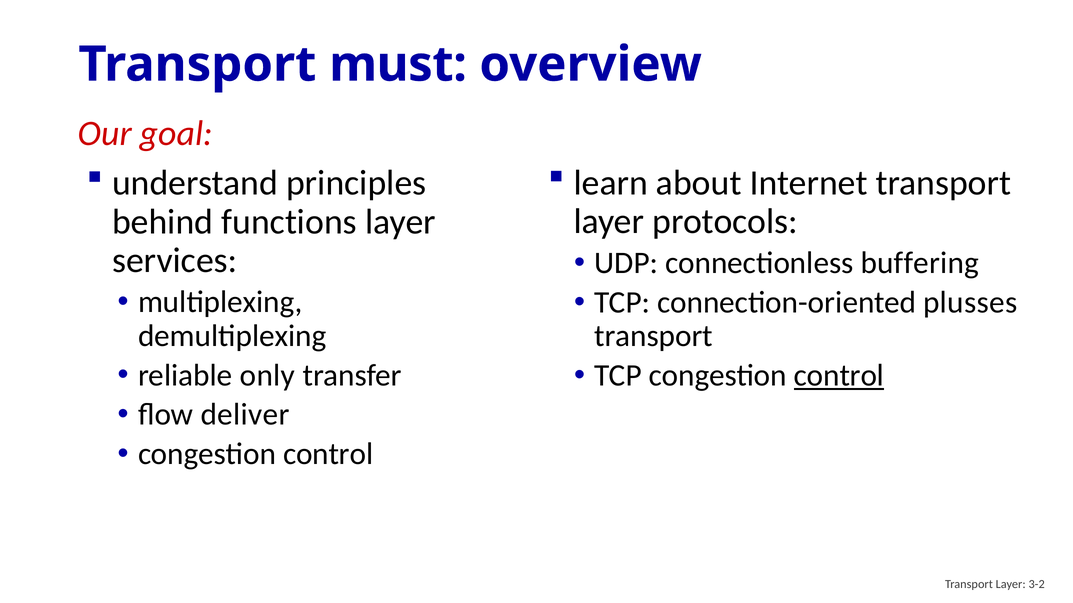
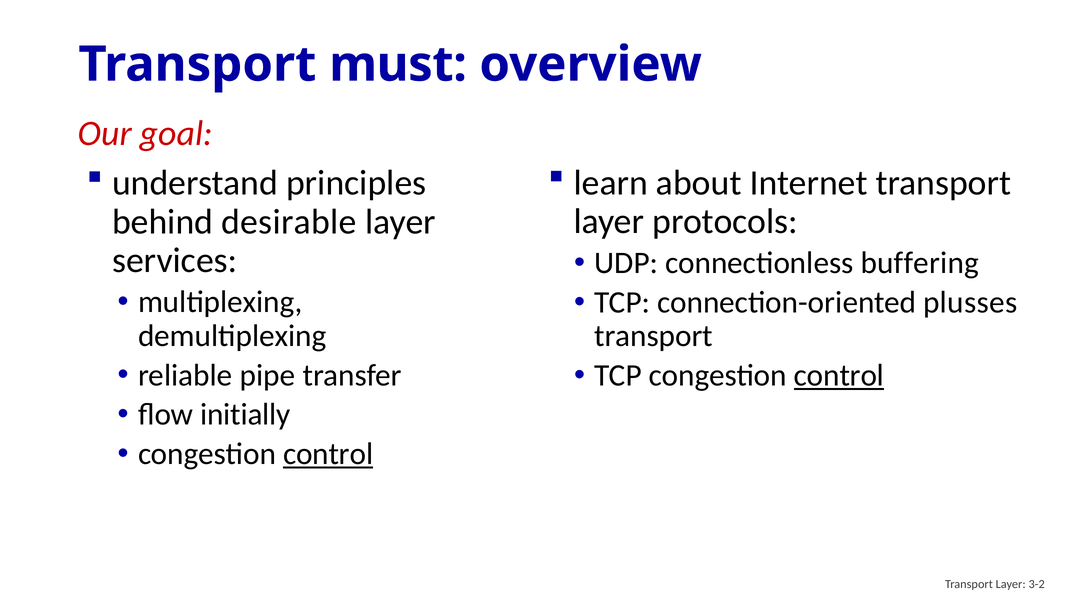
functions: functions -> desirable
only: only -> pipe
deliver: deliver -> initially
control at (328, 454) underline: none -> present
